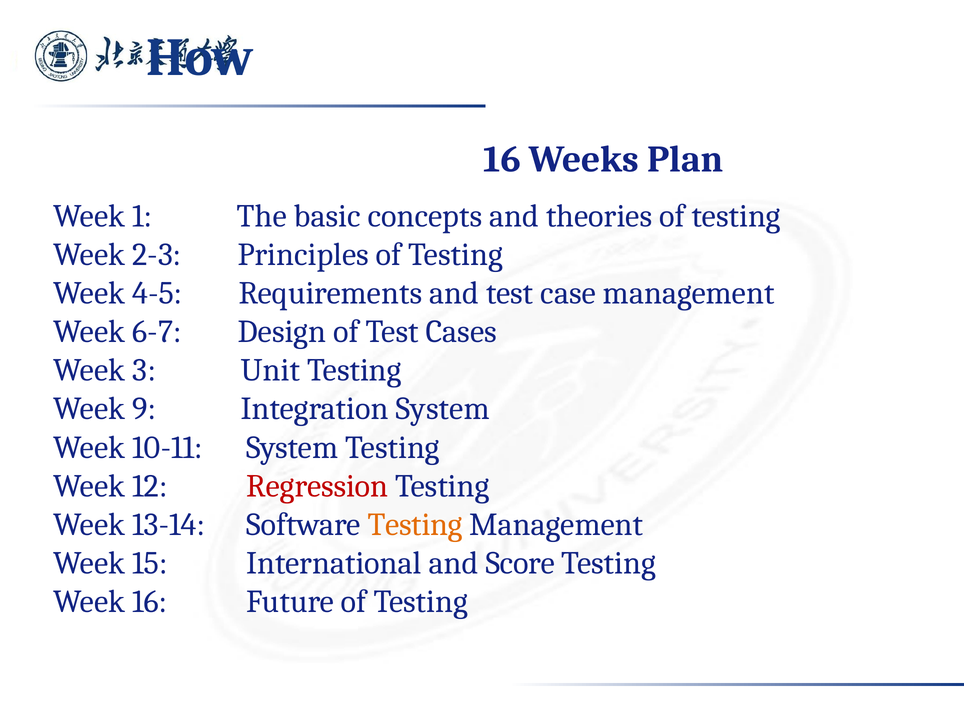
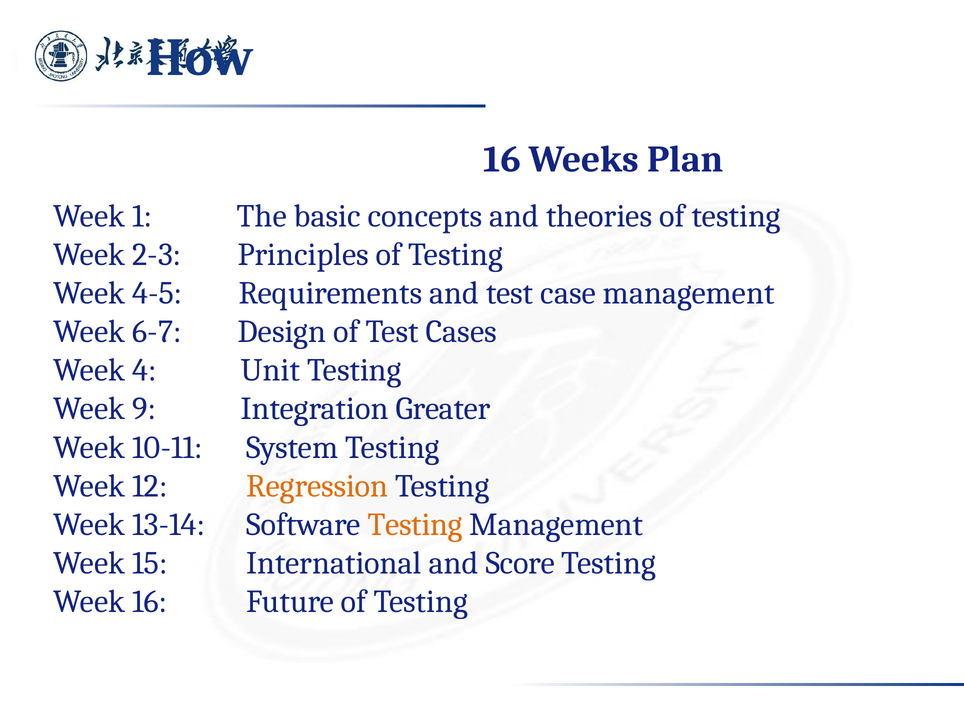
3: 3 -> 4
Integration System: System -> Greater
Regression colour: red -> orange
